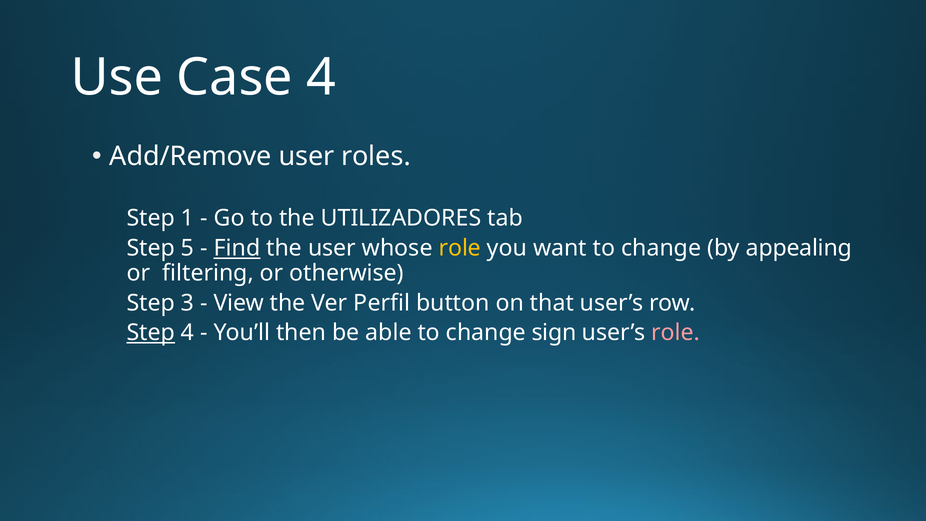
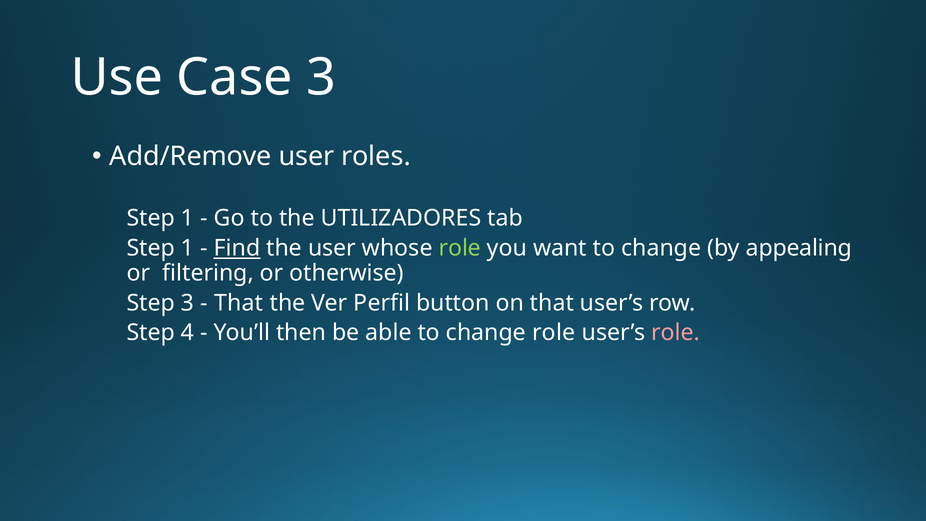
Case 4: 4 -> 3
5 at (188, 248): 5 -> 1
role at (460, 248) colour: yellow -> light green
View at (239, 303): View -> That
Step at (151, 333) underline: present -> none
change sign: sign -> role
